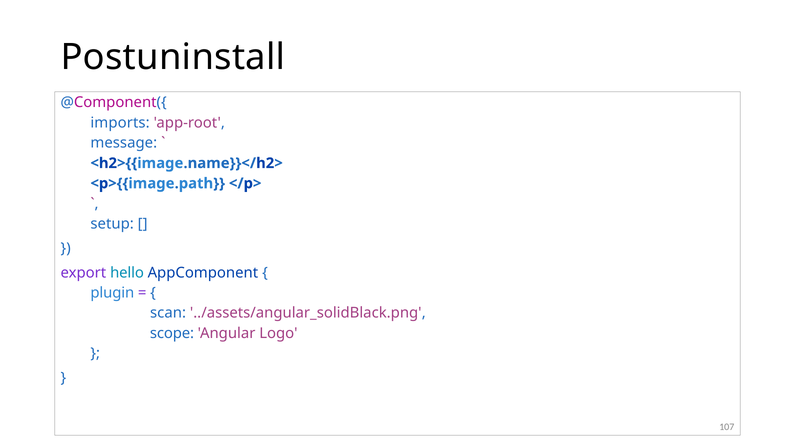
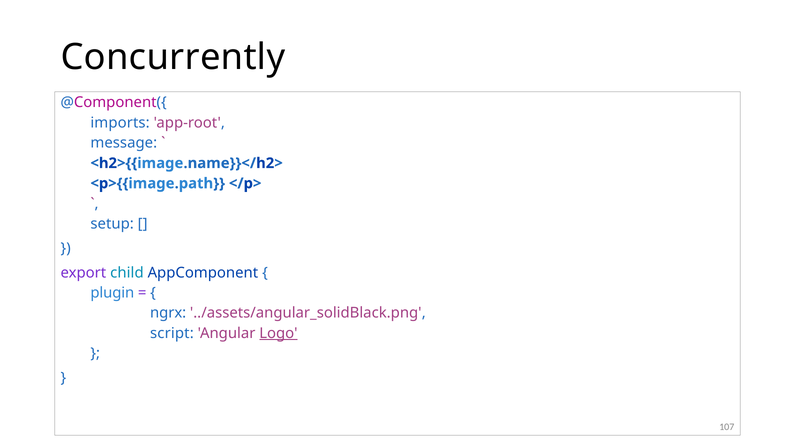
Postuninstall: Postuninstall -> Concurrently
hello: hello -> child
scan: scan -> ngrx
scope: scope -> script
Logo underline: none -> present
